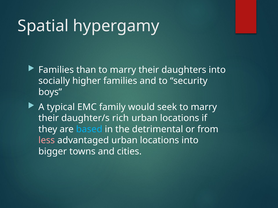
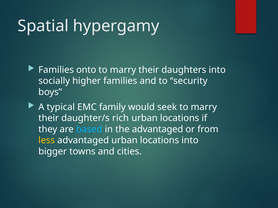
than: than -> onto
the detrimental: detrimental -> advantaged
less colour: pink -> yellow
